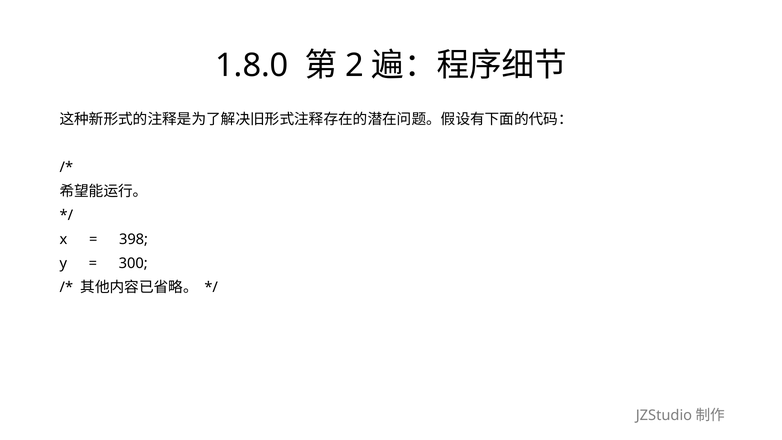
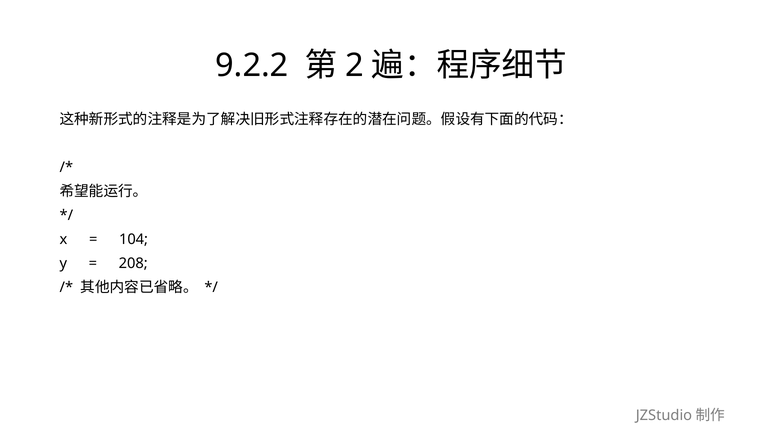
1.8.0: 1.8.0 -> 9.2.2
398: 398 -> 104
300: 300 -> 208
